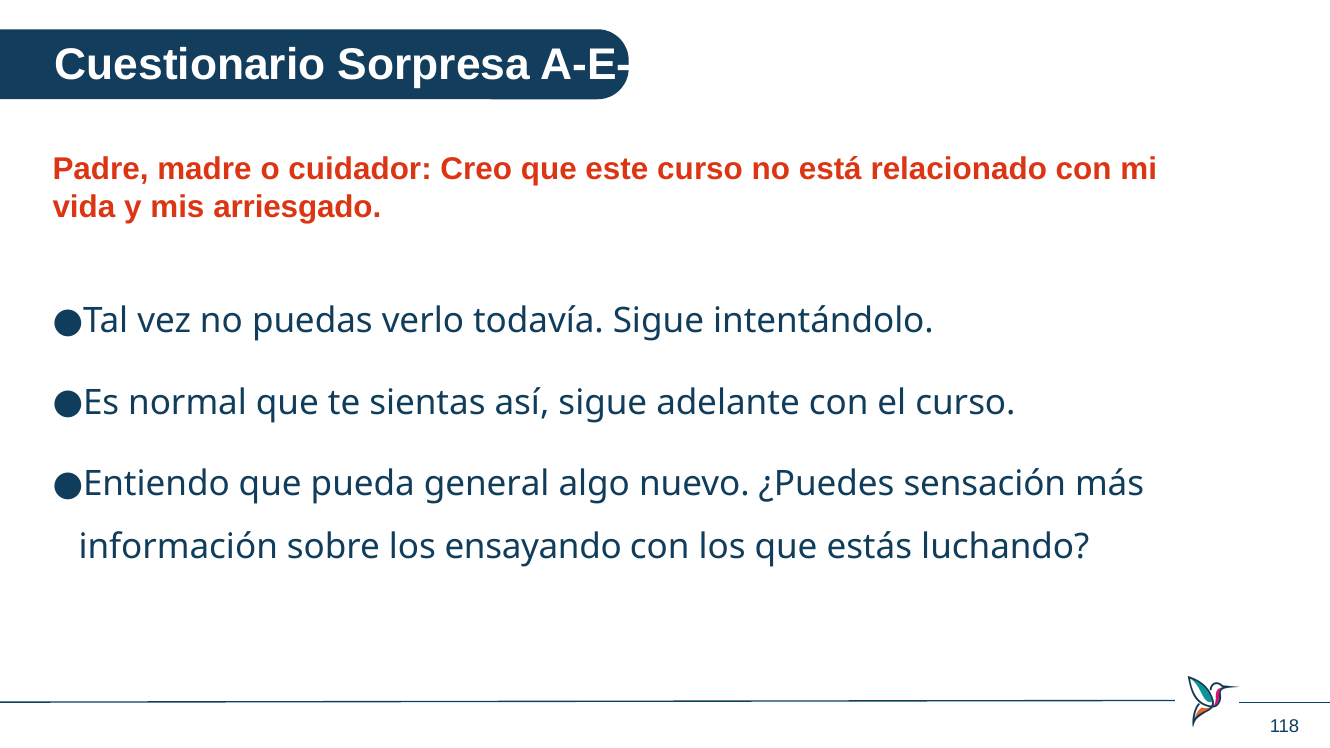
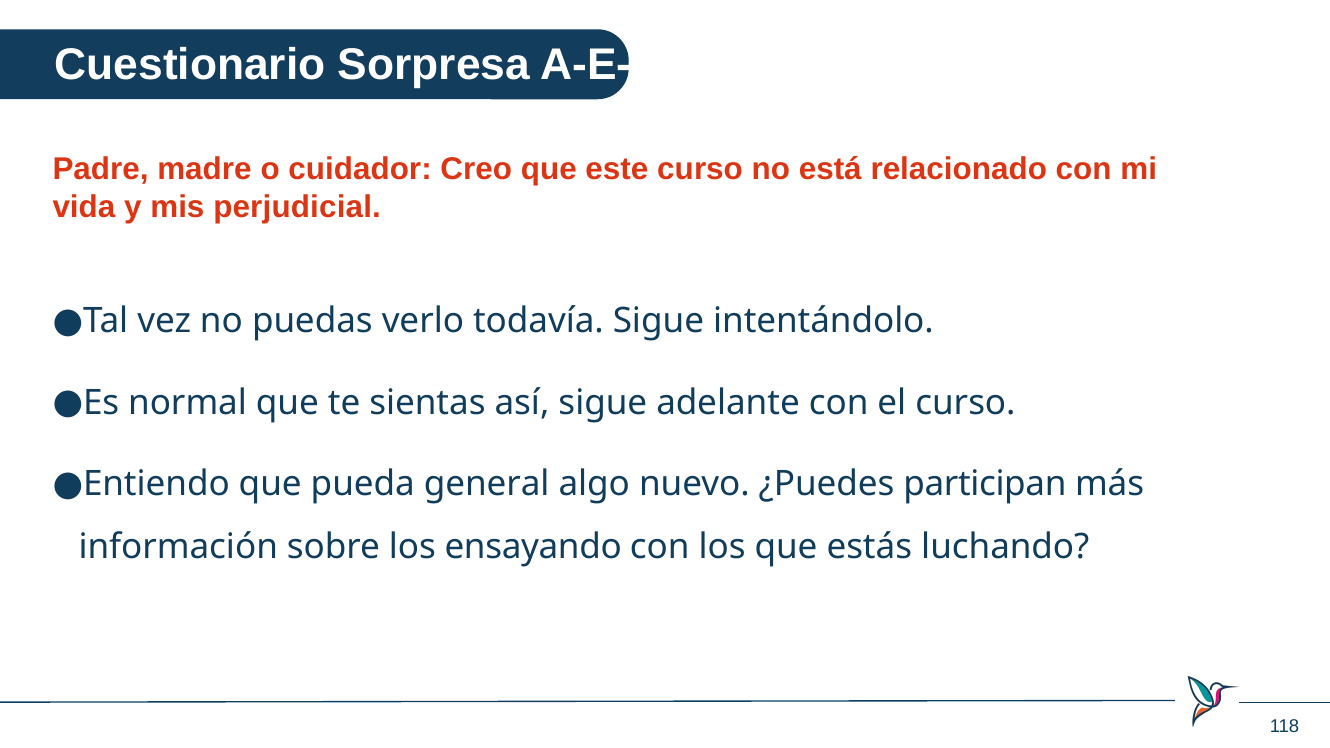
arriesgado: arriesgado -> perjudicial
sensación: sensación -> participan
